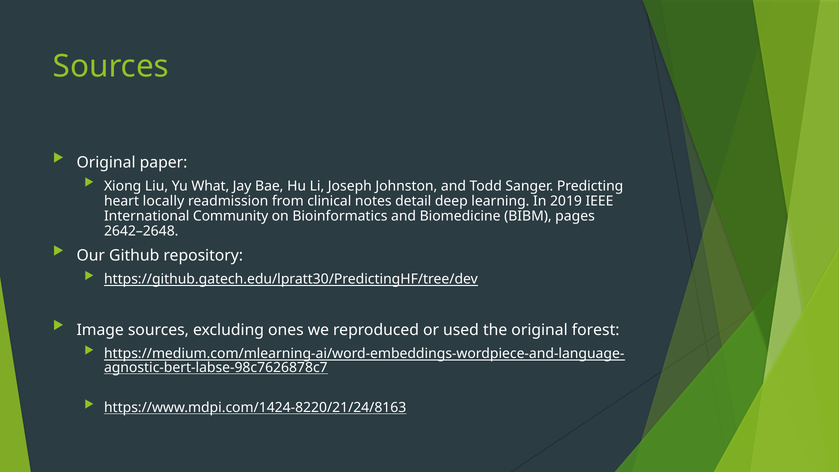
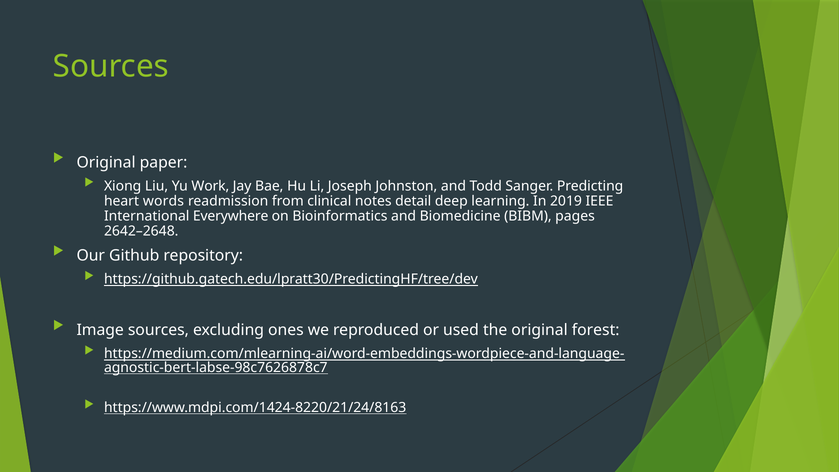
What: What -> Work
locally: locally -> words
Community: Community -> Everywhere
